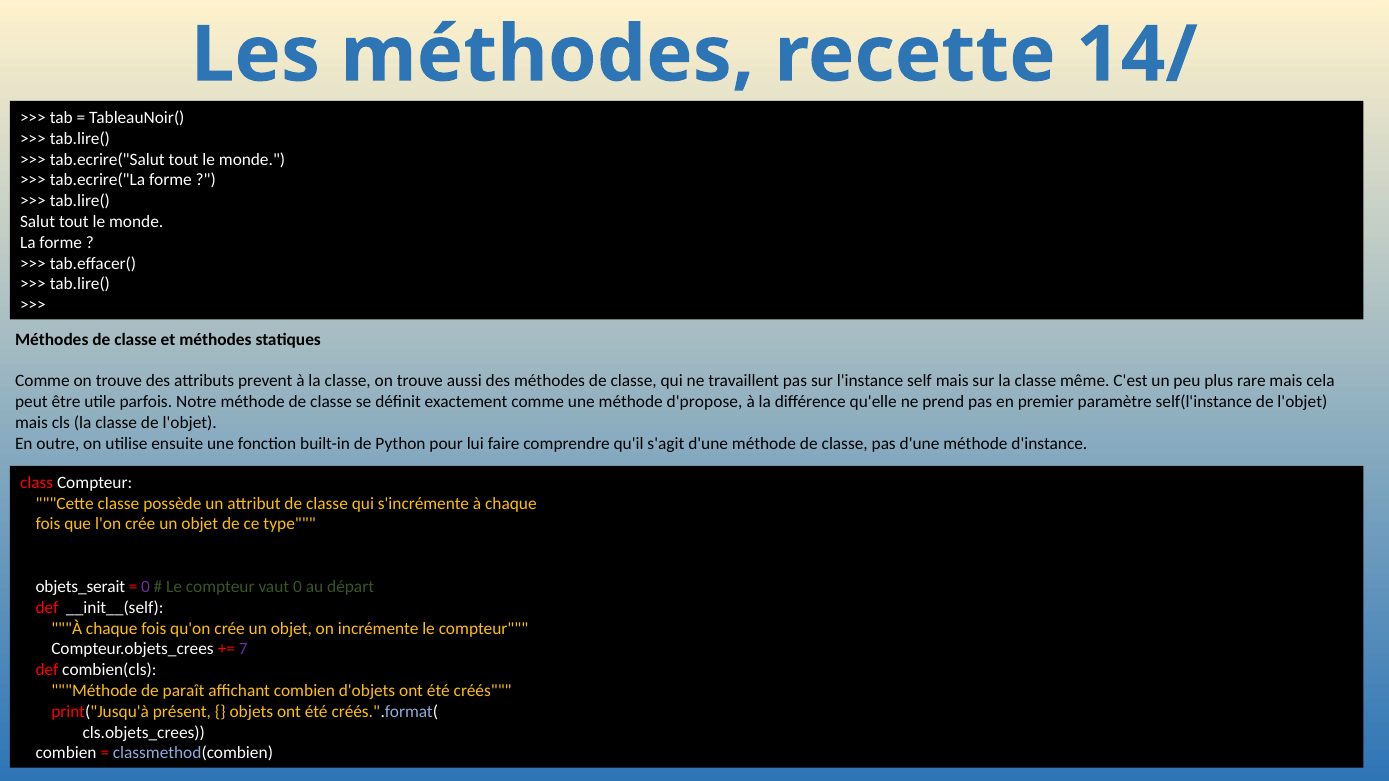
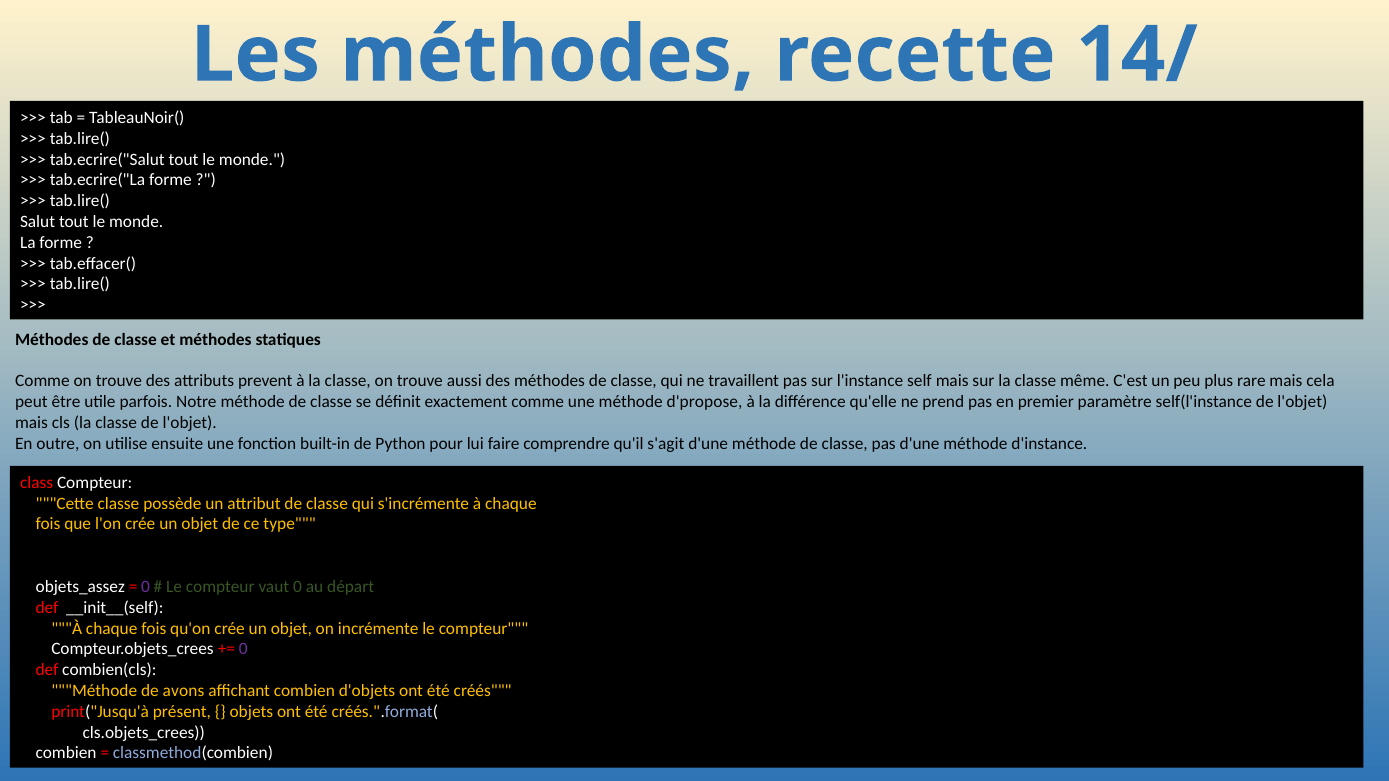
objets_serait: objets_serait -> objets_assez
7 at (243, 649): 7 -> 0
paraît: paraît -> avons
